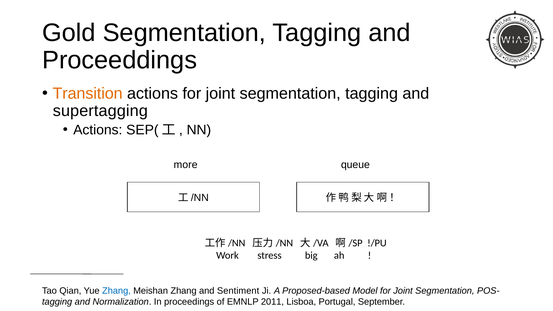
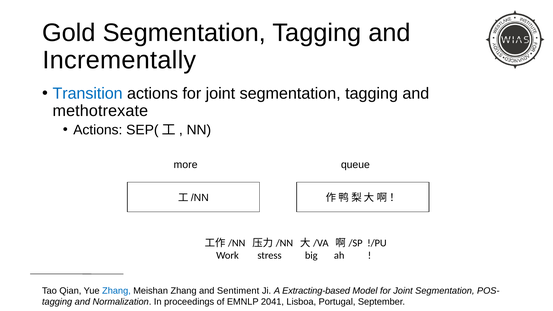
Proceeddings: Proceeddings -> Incrementally
Transition colour: orange -> blue
supertagging: supertagging -> methotrexate
Proposed-based: Proposed-based -> Extracting-based
2011: 2011 -> 2041
